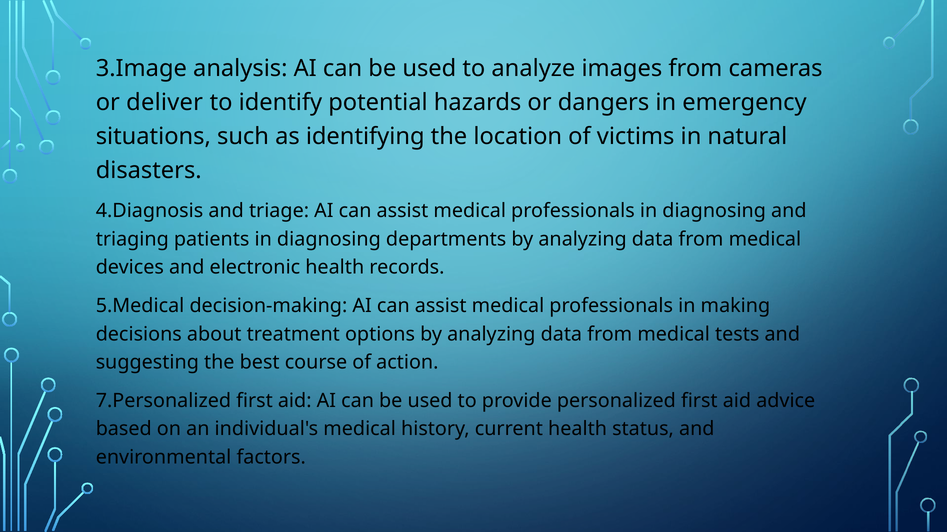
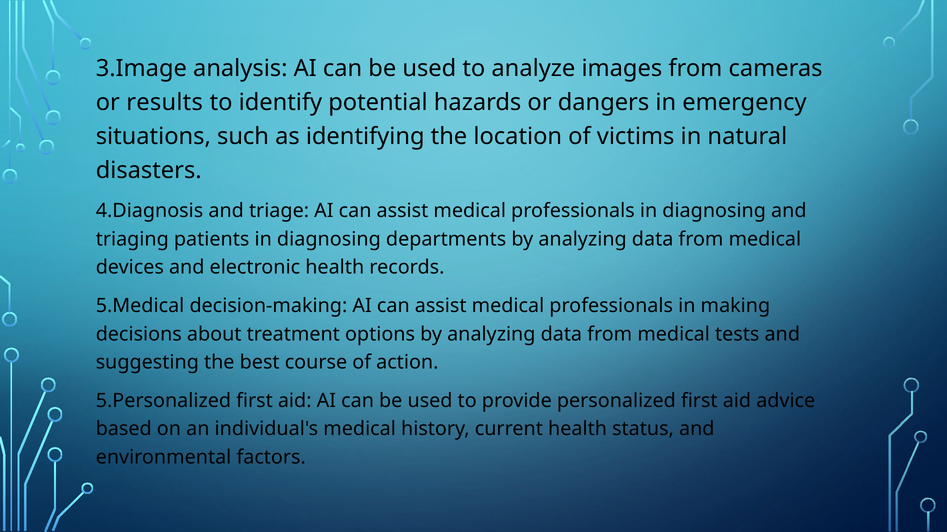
deliver: deliver -> results
7.Personalized: 7.Personalized -> 5.Personalized
